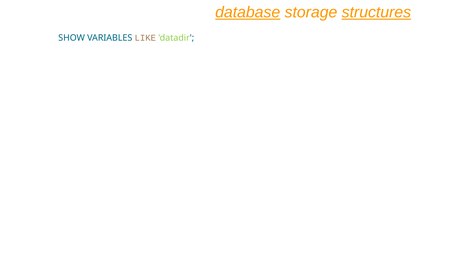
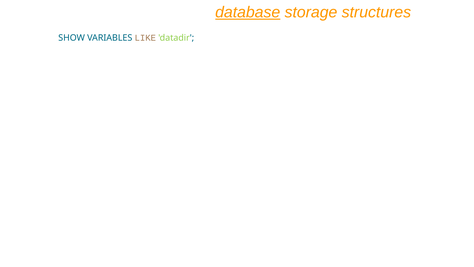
structures underline: present -> none
